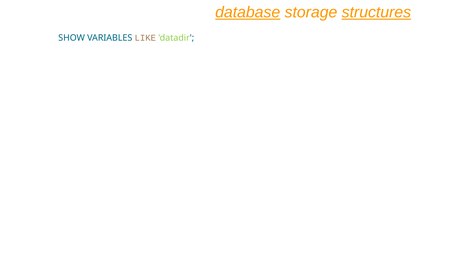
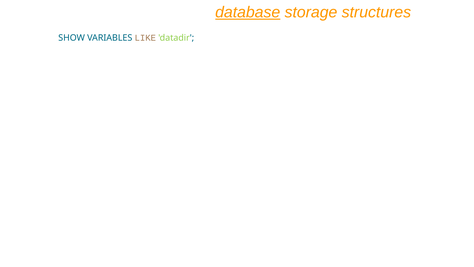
structures underline: present -> none
